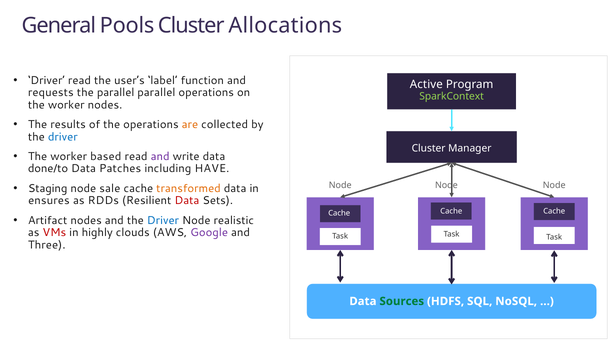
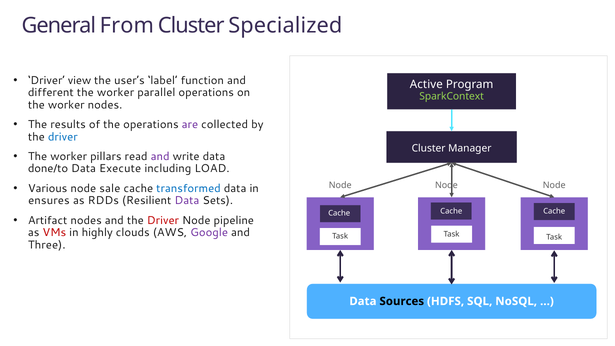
Pools: Pools -> From
Allocations: Allocations -> Specialized
Driver read: read -> view
requests: requests -> different
parallel at (116, 93): parallel -> worker
are colour: orange -> purple
based: based -> pillars
Patches: Patches -> Execute
HAVE: HAVE -> LOAD
Staging: Staging -> Various
transformed colour: orange -> blue
Data at (187, 201) colour: red -> purple
Driver at (163, 220) colour: blue -> red
realistic: realistic -> pipeline
Sources colour: green -> black
